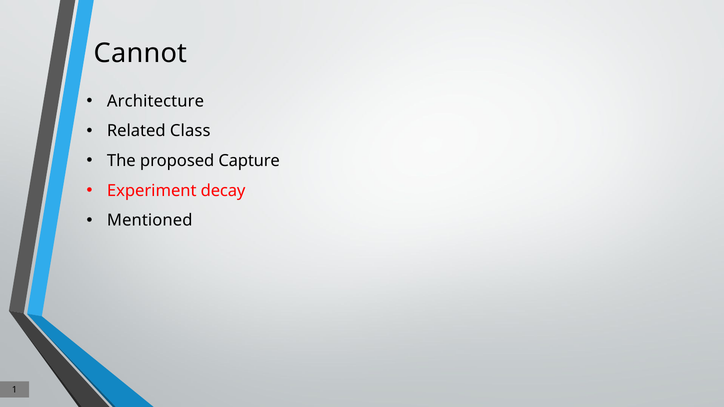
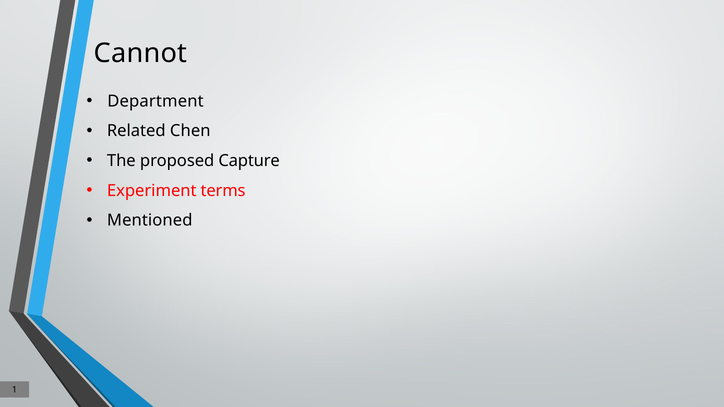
Architecture: Architecture -> Department
Class: Class -> Chen
decay: decay -> terms
